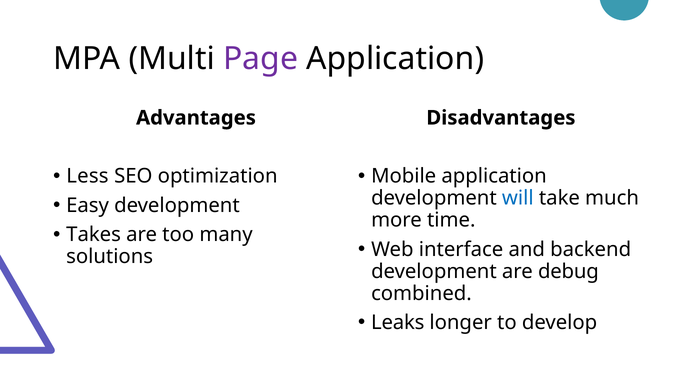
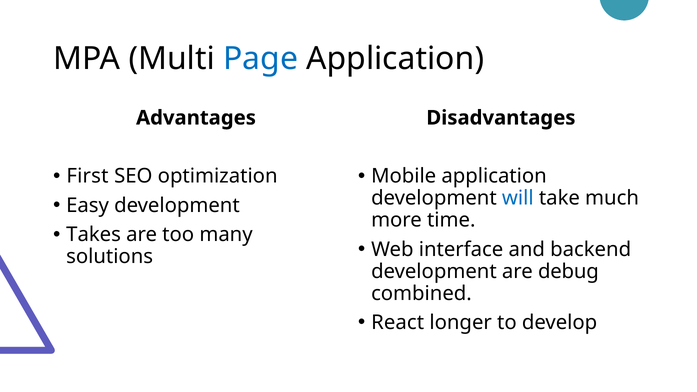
Page colour: purple -> blue
Less: Less -> First
Leaks: Leaks -> React
